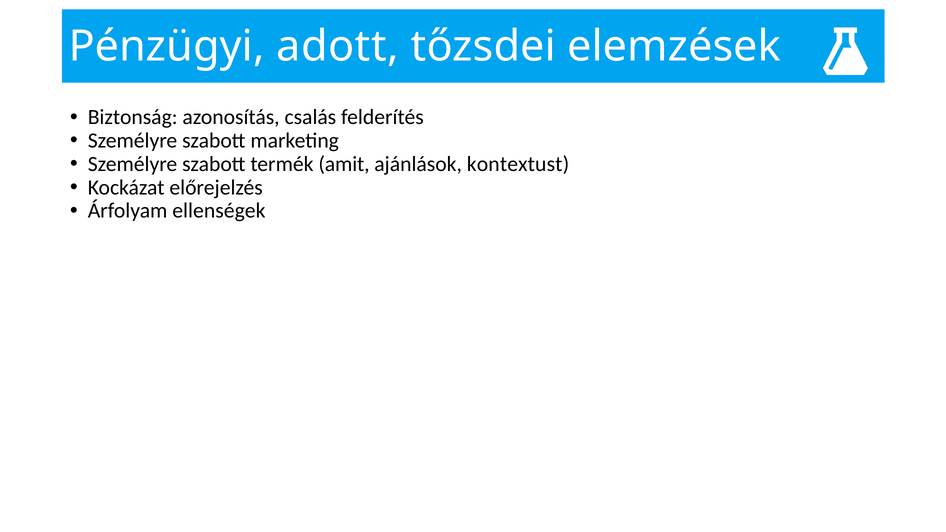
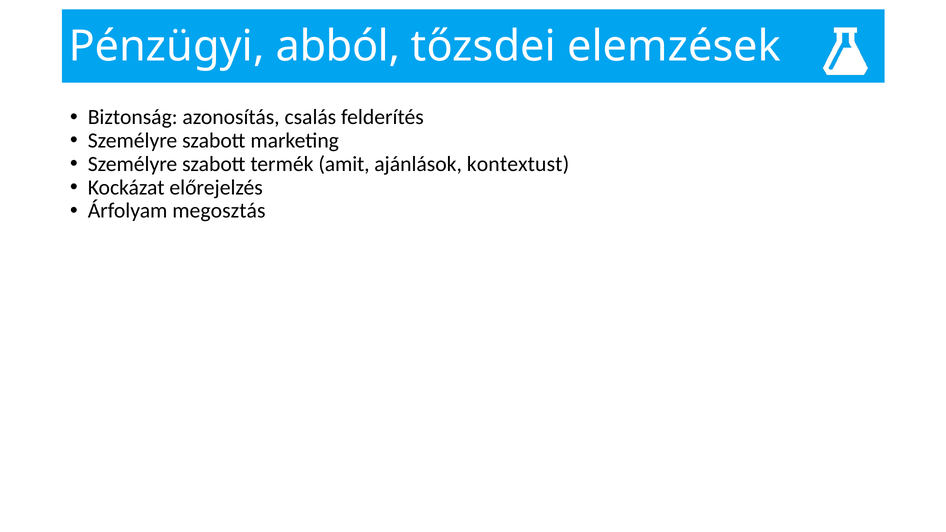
adott: adott -> abból
ellenségek: ellenségek -> megosztás
